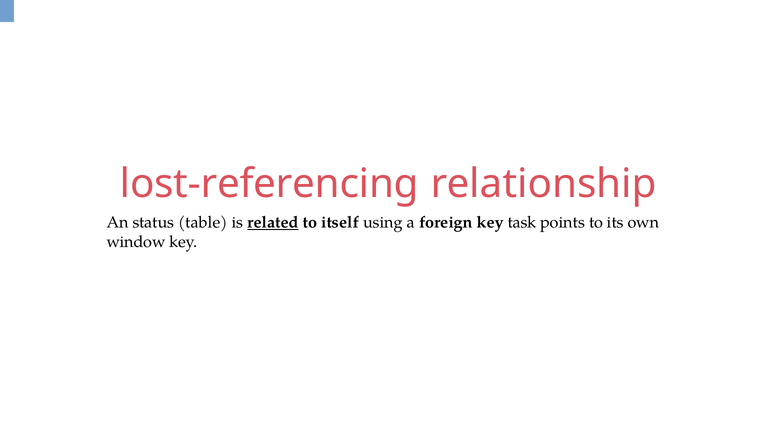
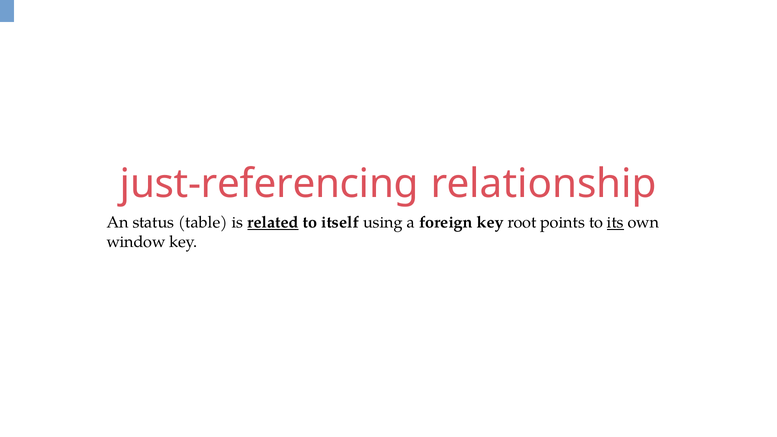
lost-referencing: lost-referencing -> just-referencing
task: task -> root
its underline: none -> present
